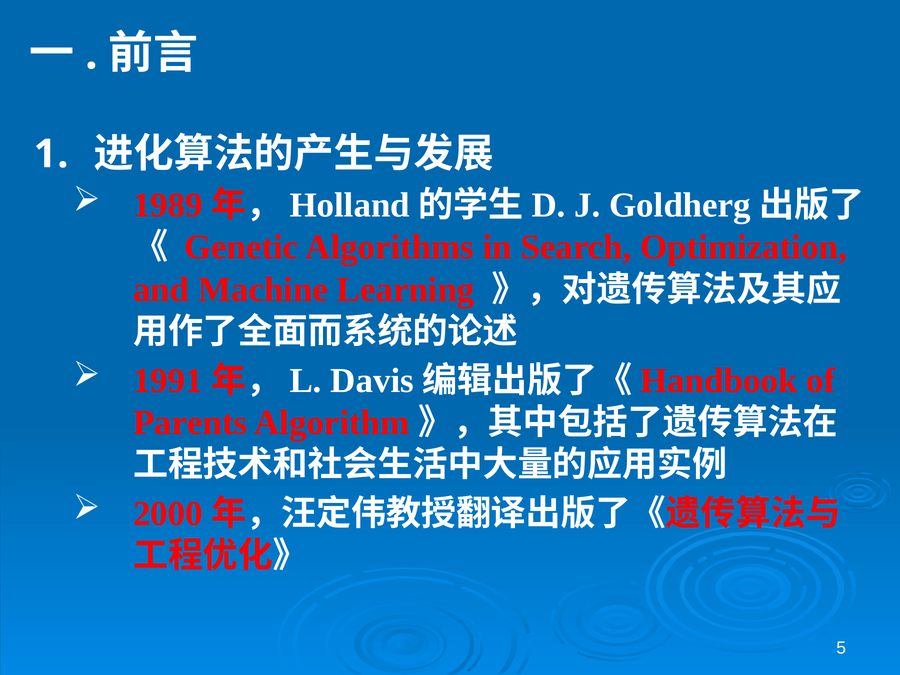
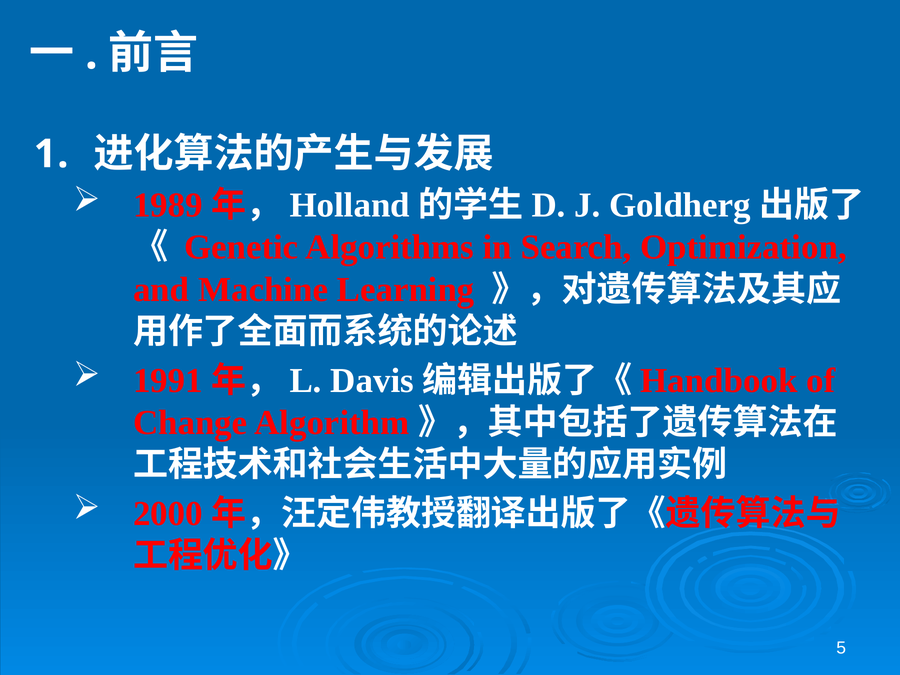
Parents: Parents -> Change
